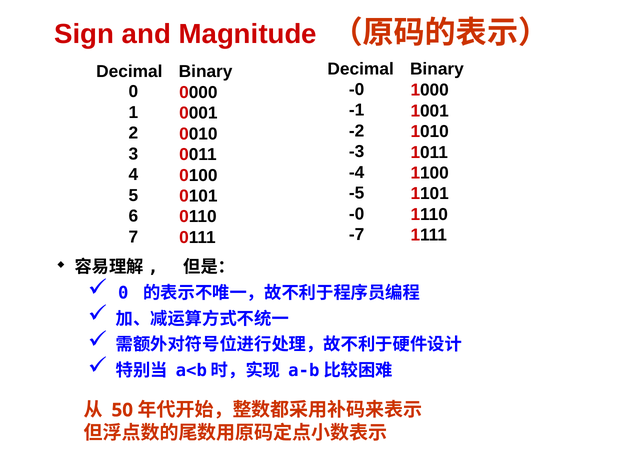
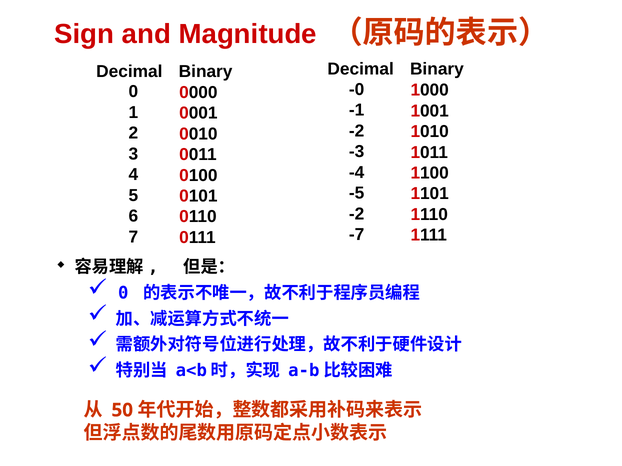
-0 at (357, 214): -0 -> -2
